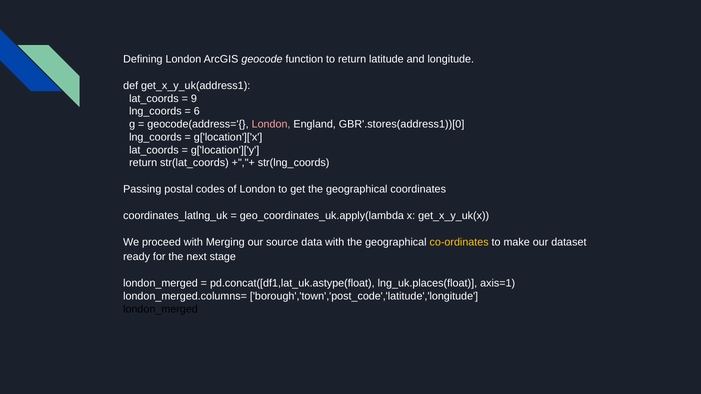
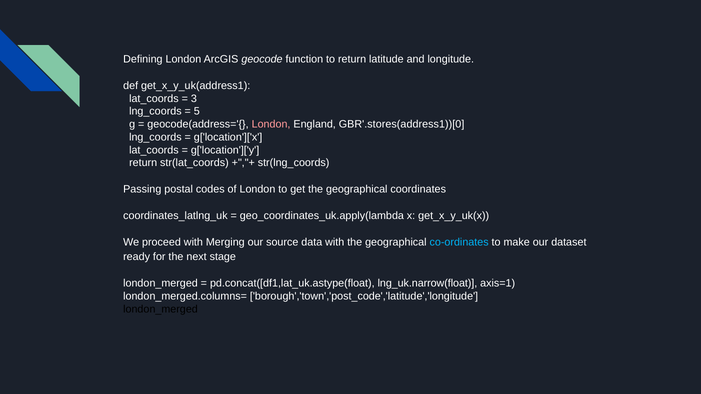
9: 9 -> 3
6: 6 -> 5
co-ordinates colour: yellow -> light blue
lng_uk.places(float: lng_uk.places(float -> lng_uk.narrow(float
